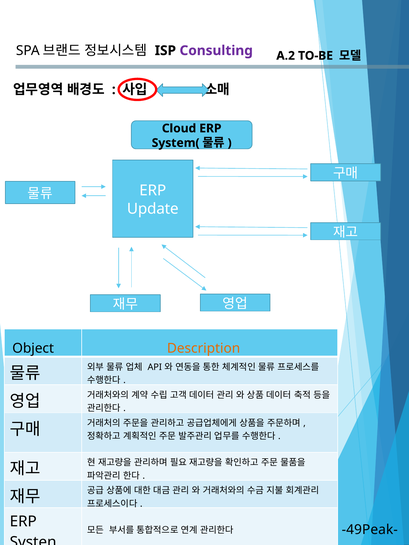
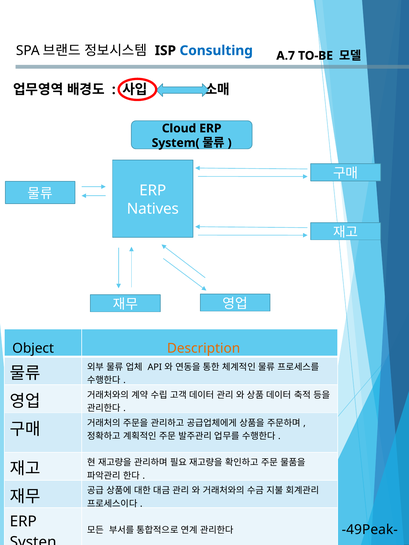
Consulting colour: purple -> blue
A.2: A.2 -> A.7
Update: Update -> Natives
